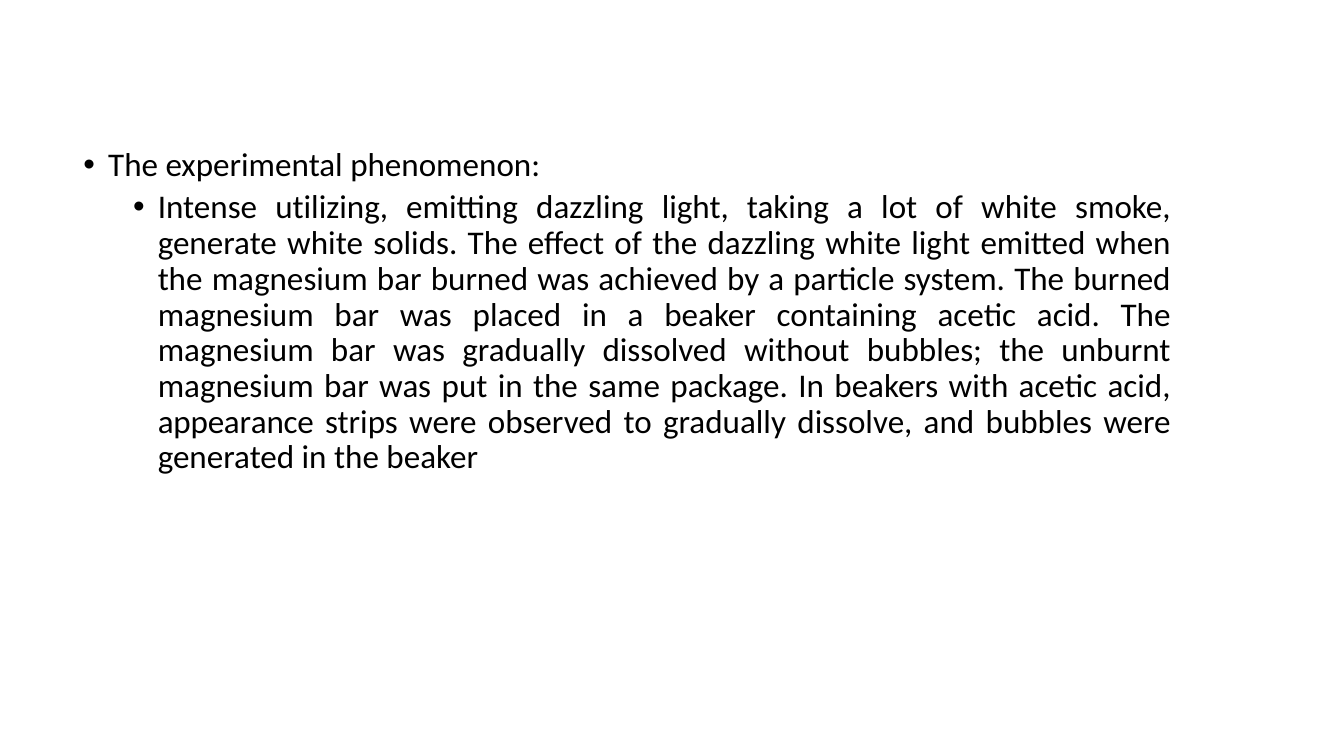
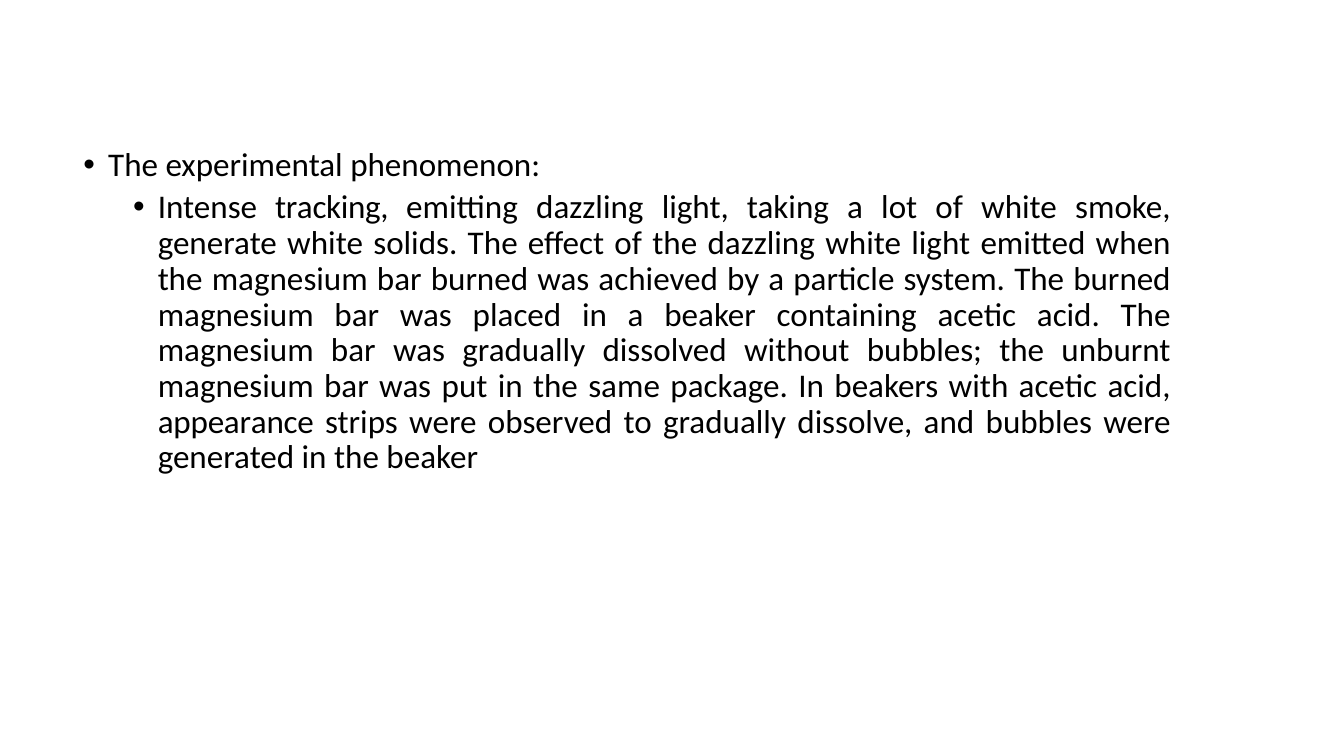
utilizing: utilizing -> tracking
